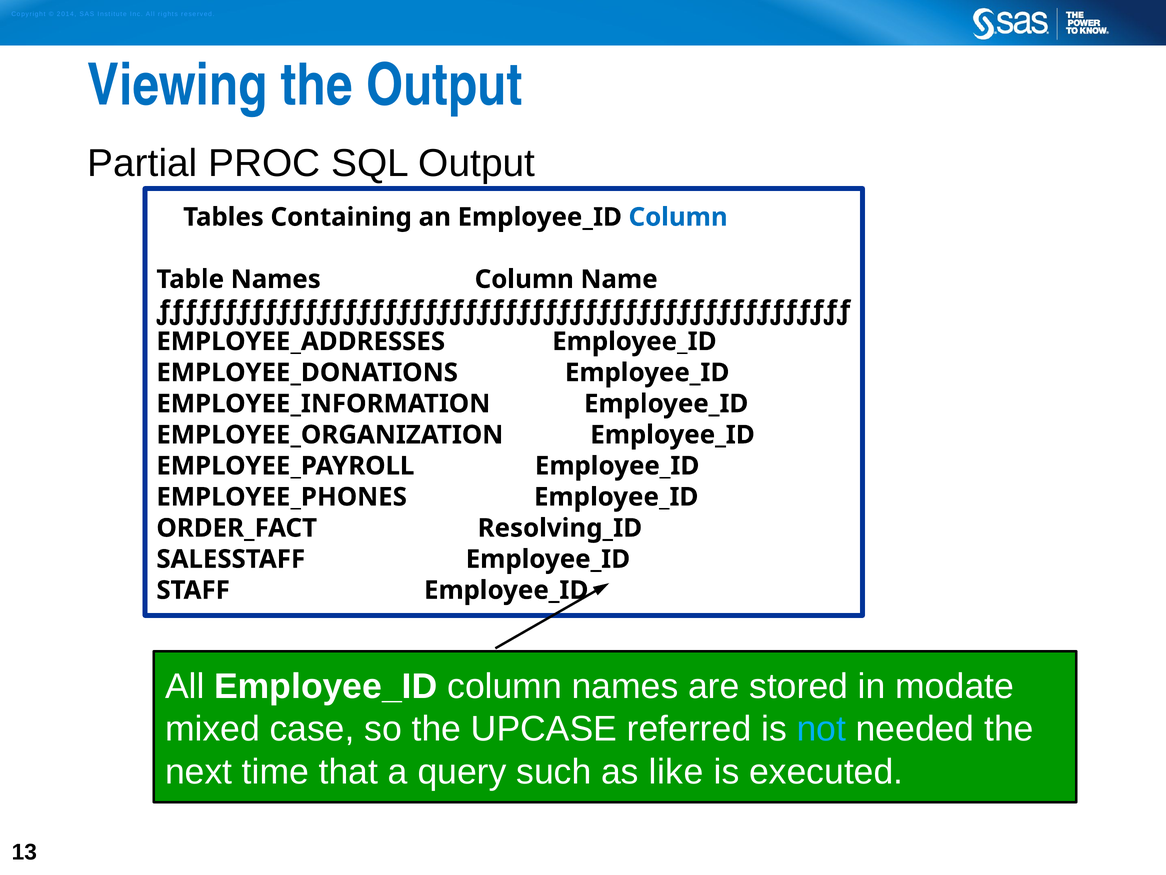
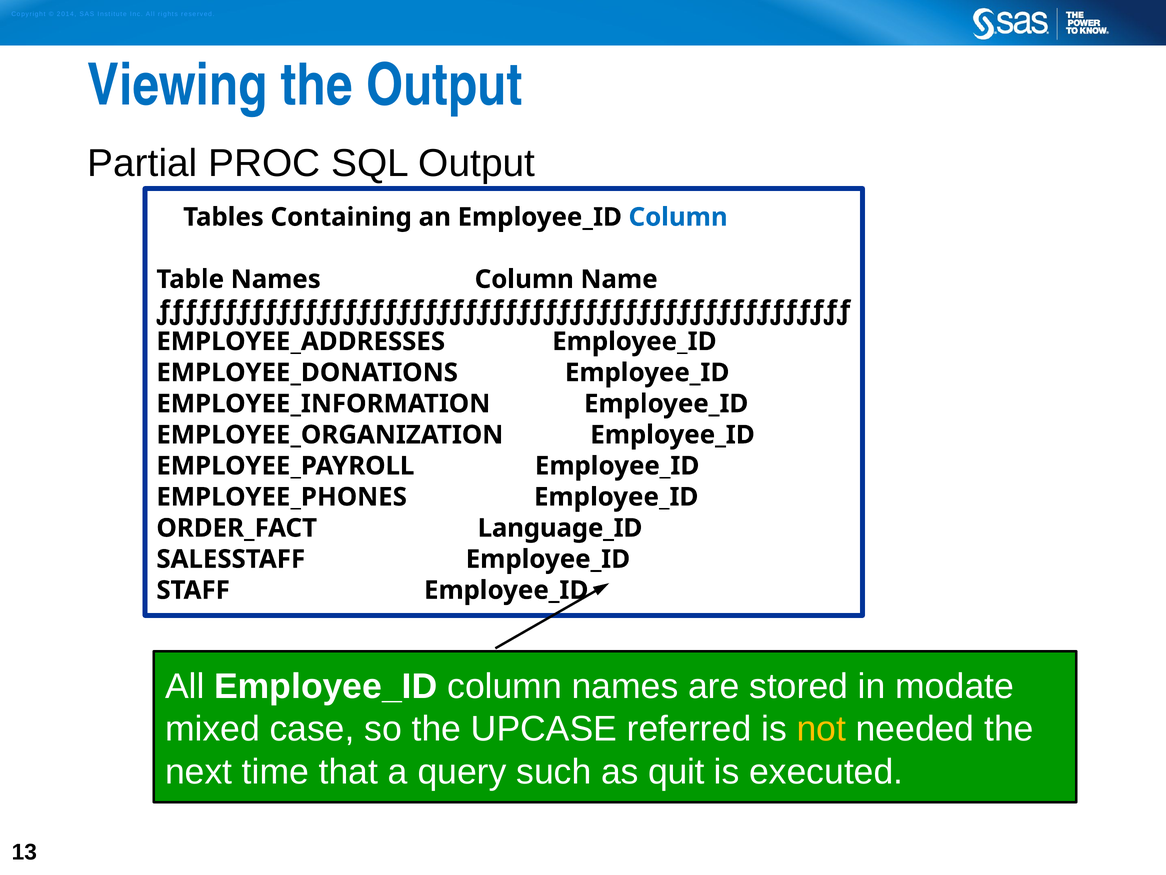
Resolving_ID: Resolving_ID -> Language_ID
not colour: light blue -> yellow
like: like -> quit
